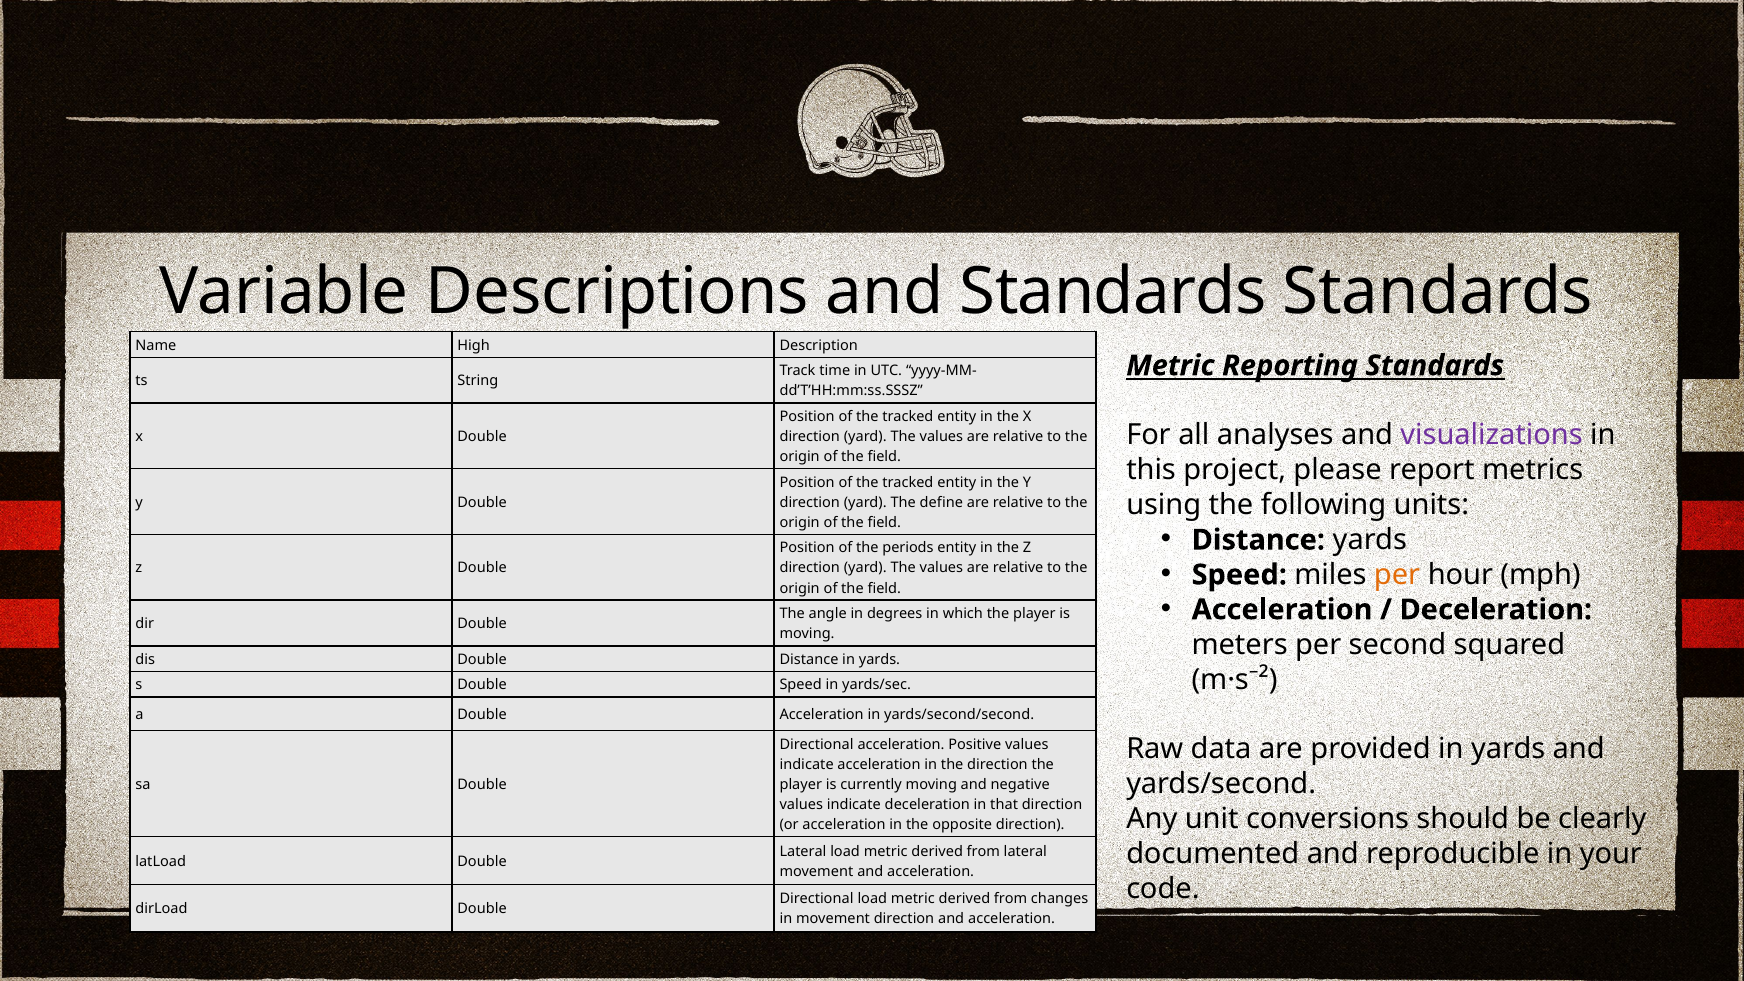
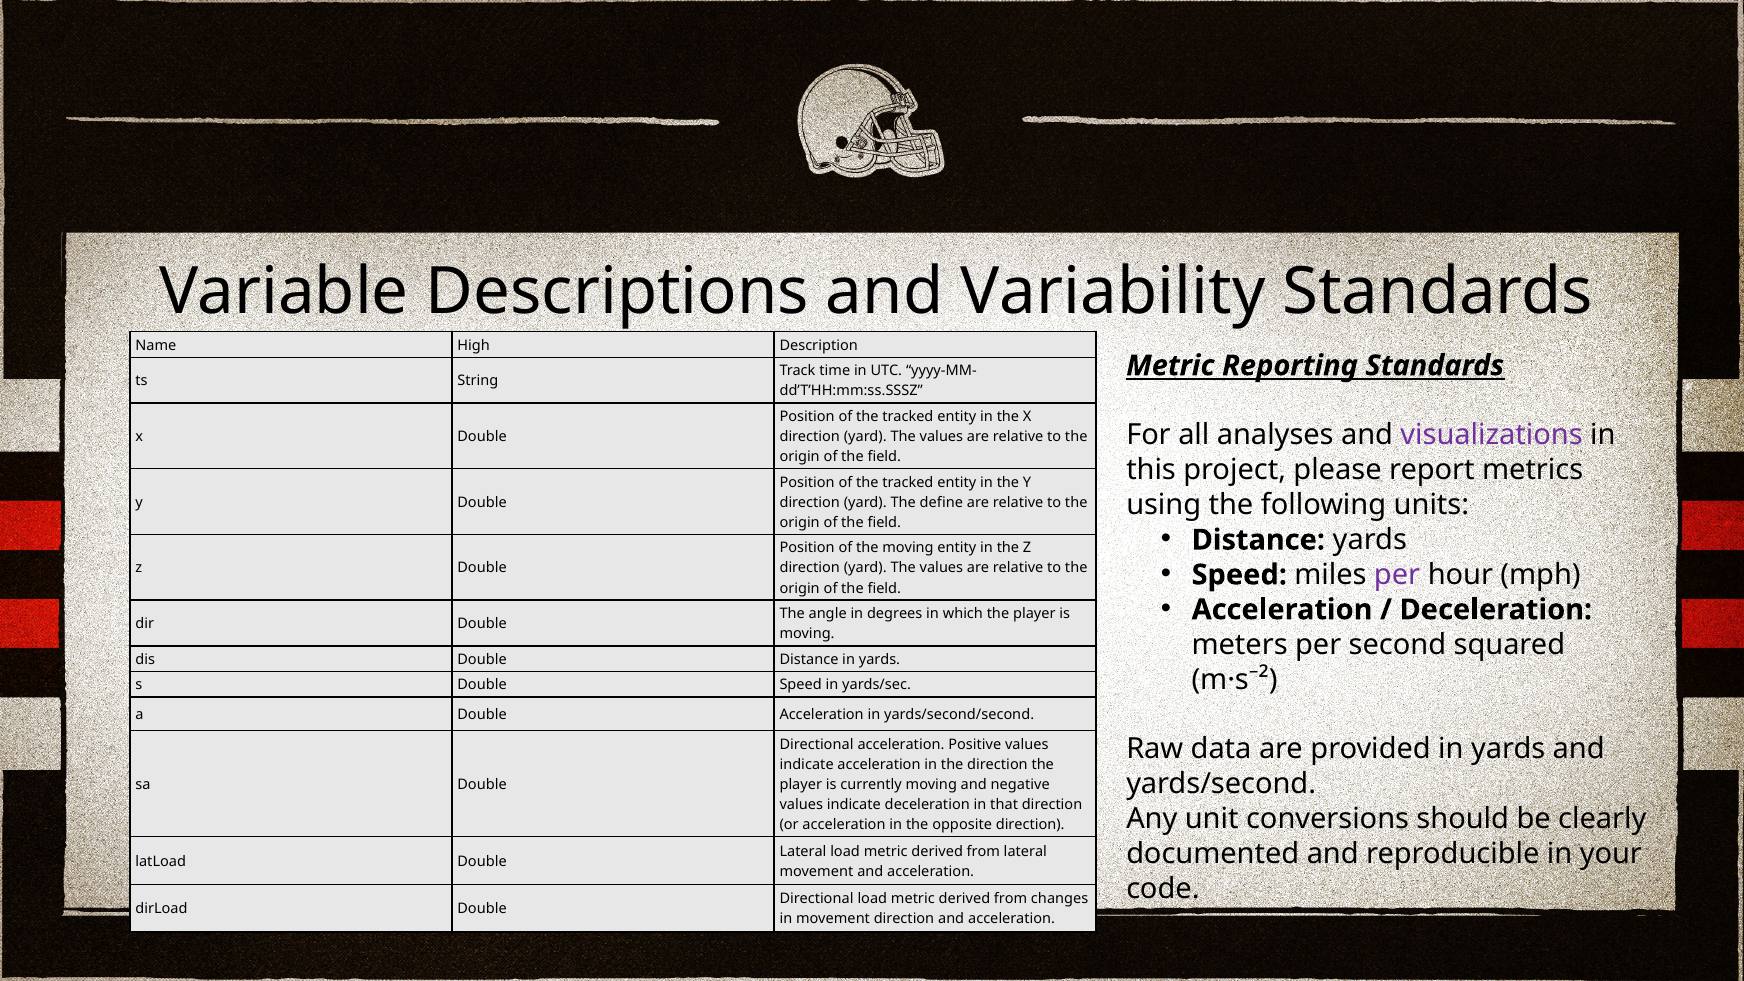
and Standards: Standards -> Variability
the periods: periods -> moving
per at (1397, 575) colour: orange -> purple
